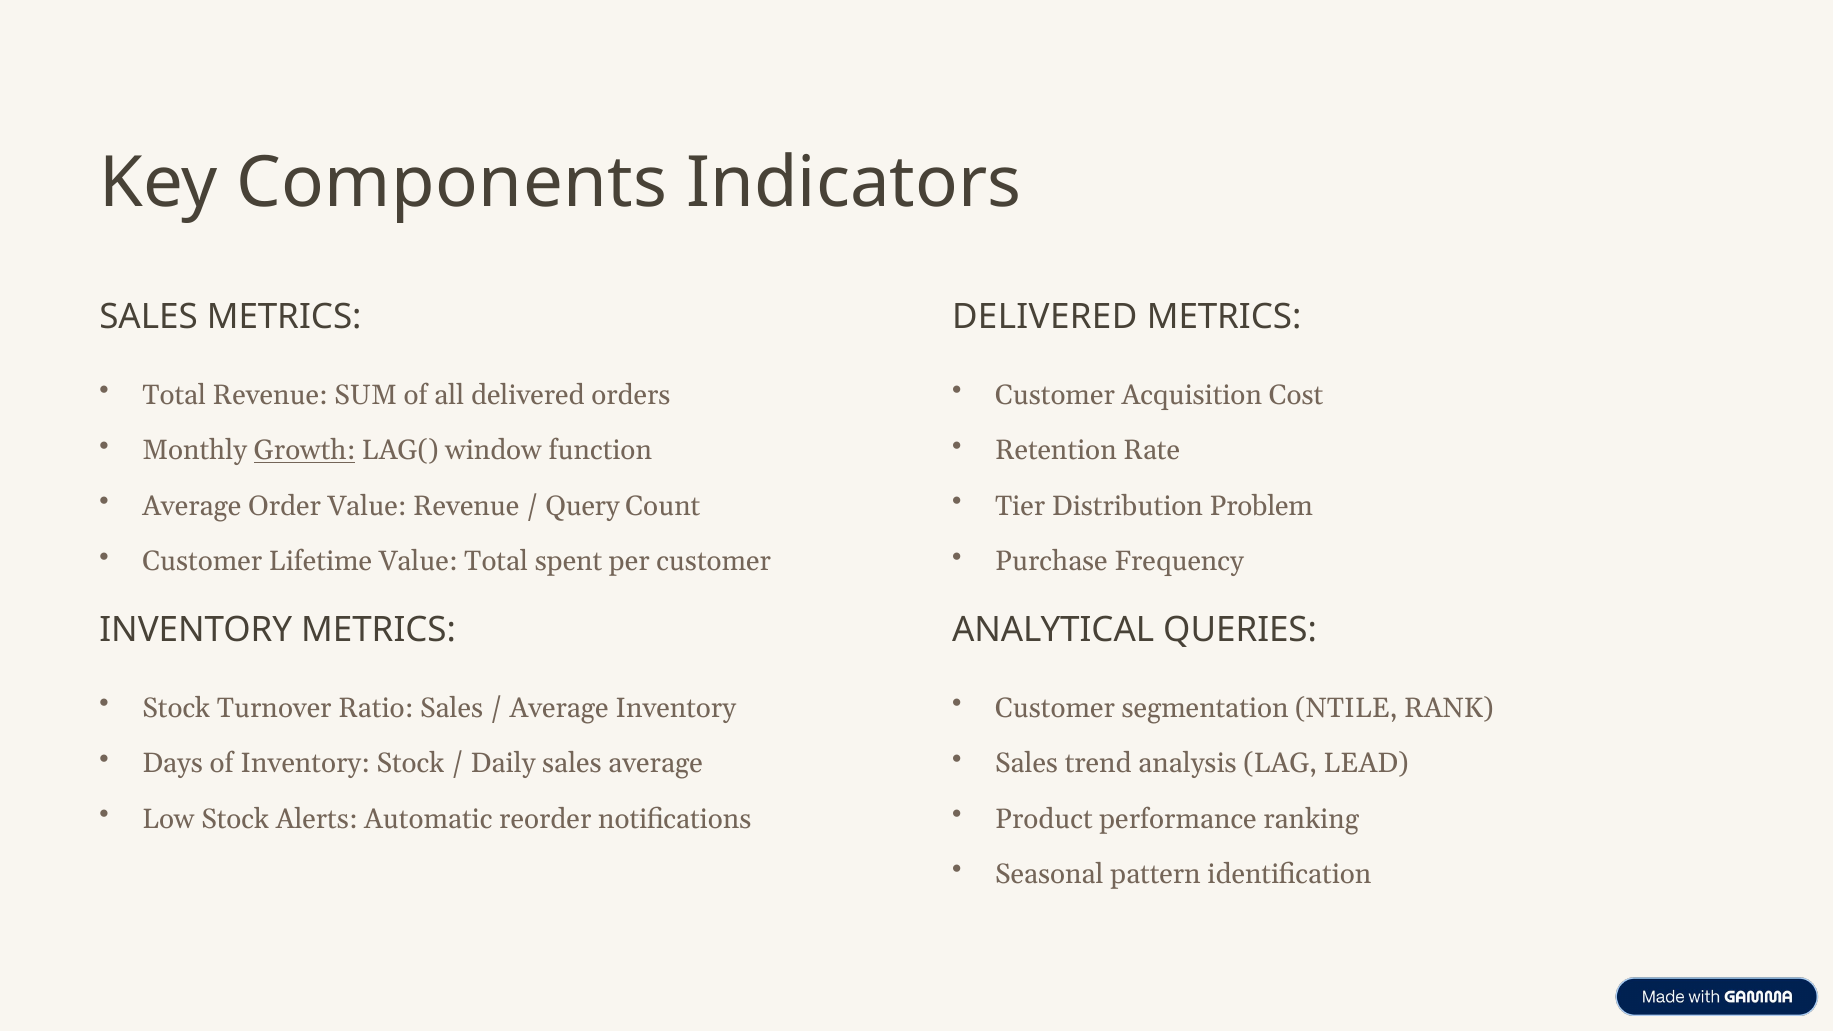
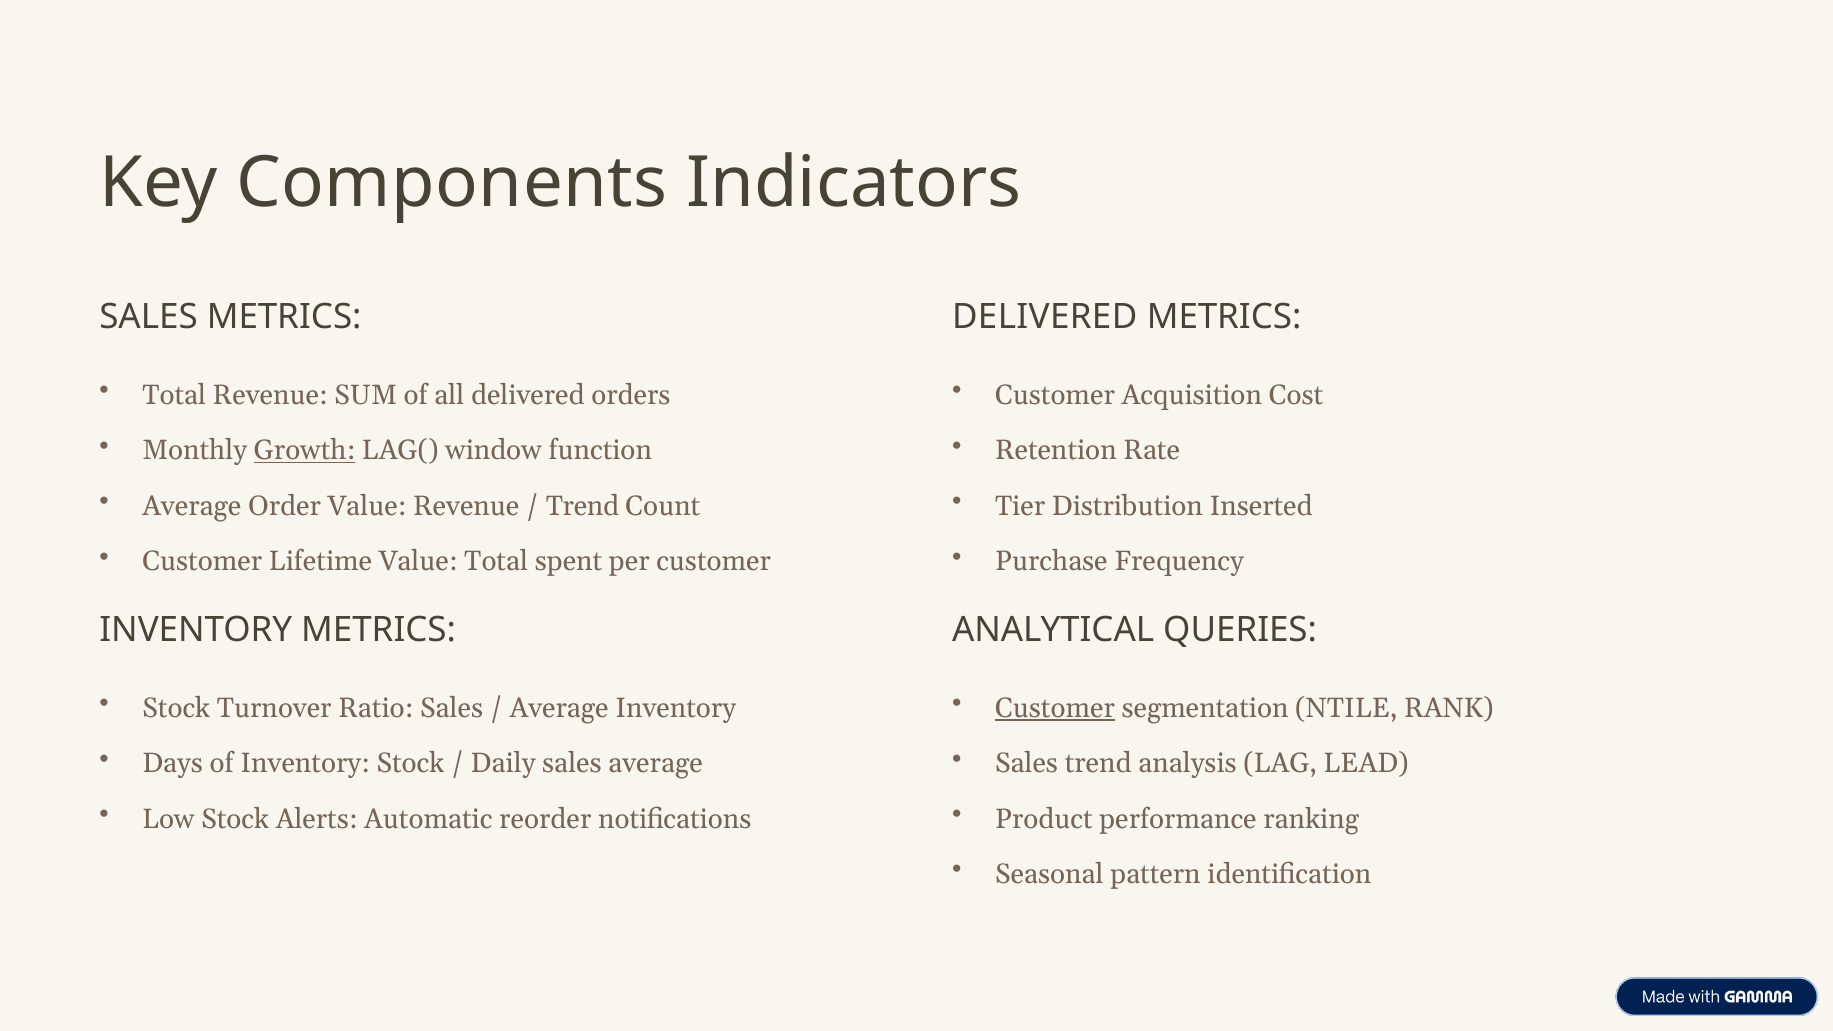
Query at (582, 506): Query -> Trend
Problem: Problem -> Inserted
Customer at (1055, 708) underline: none -> present
